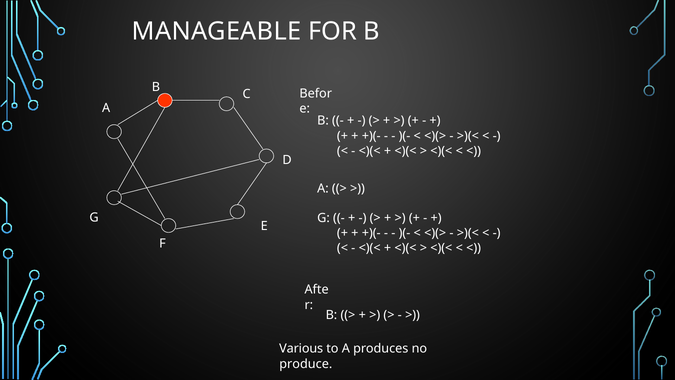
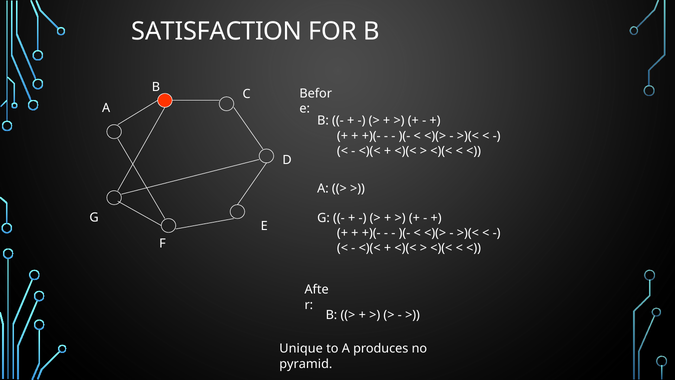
MANAGEABLE: MANAGEABLE -> SATISFACTION
Various: Various -> Unique
produce: produce -> pyramid
